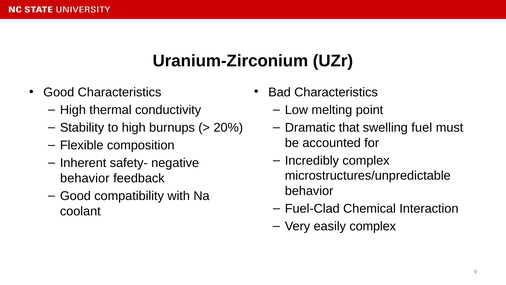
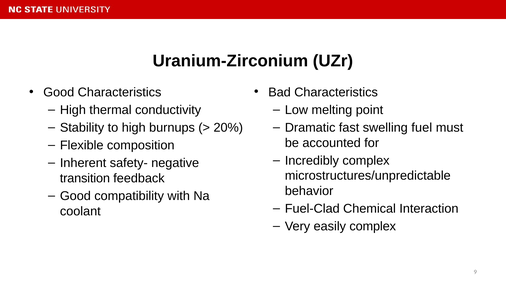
that: that -> fast
behavior at (85, 178): behavior -> transition
